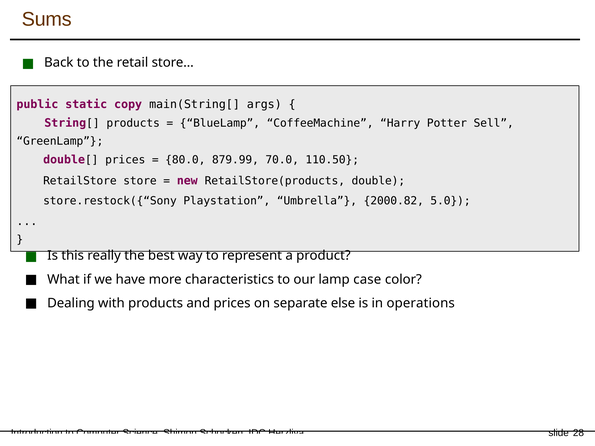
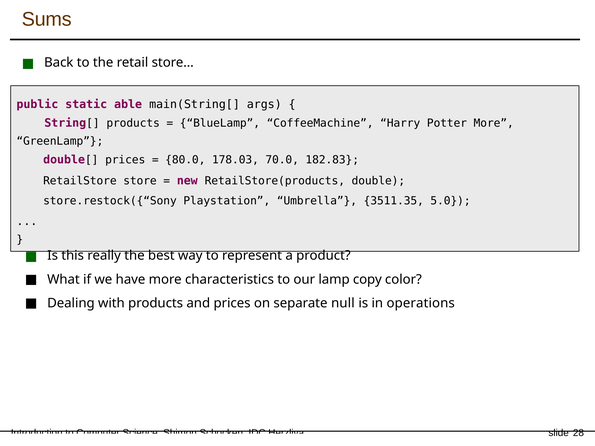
copy: copy -> able
Potter Sell: Sell -> More
879.99: 879.99 -> 178.03
110.50: 110.50 -> 182.83
2000.82: 2000.82 -> 3511.35
case: case -> copy
else: else -> null
